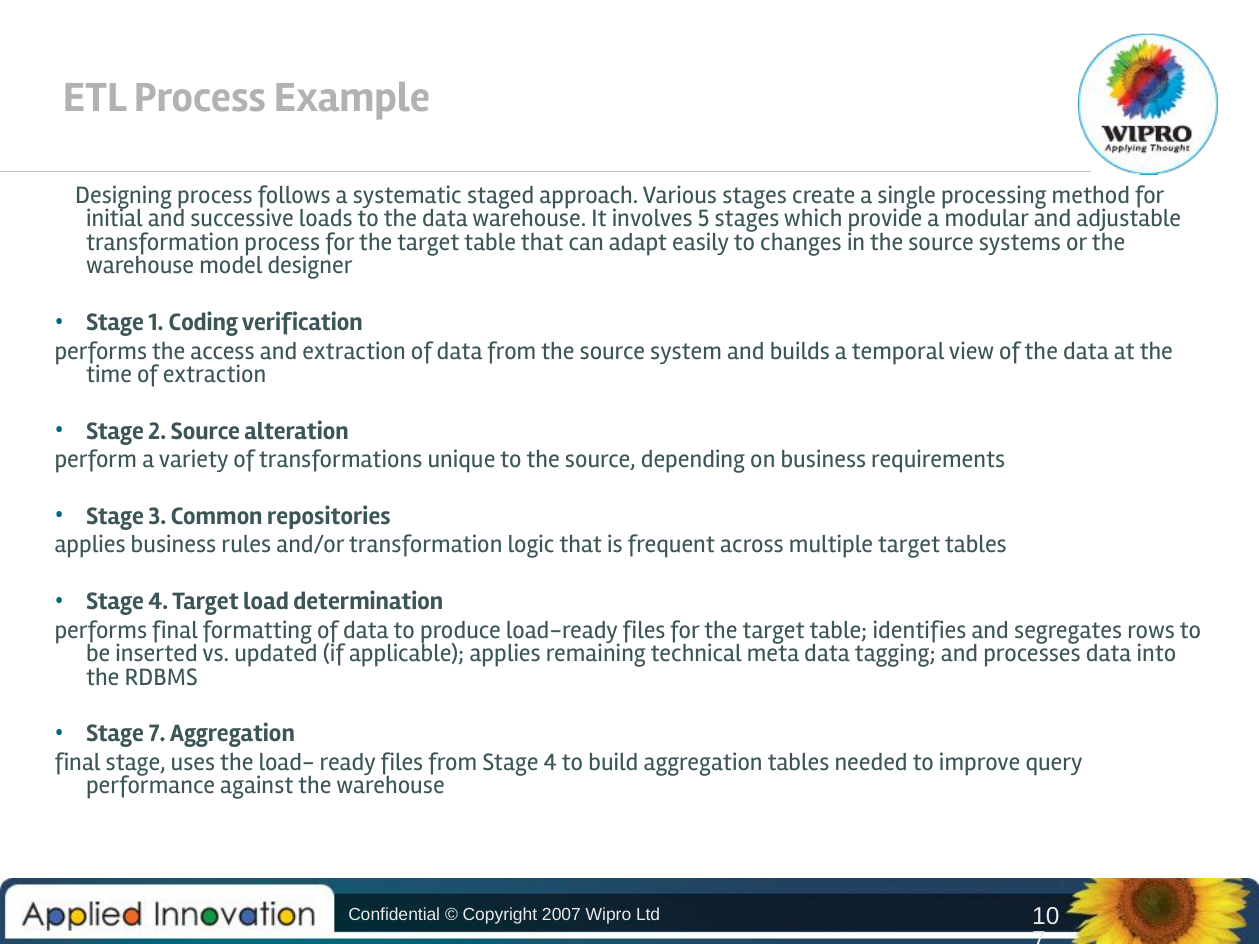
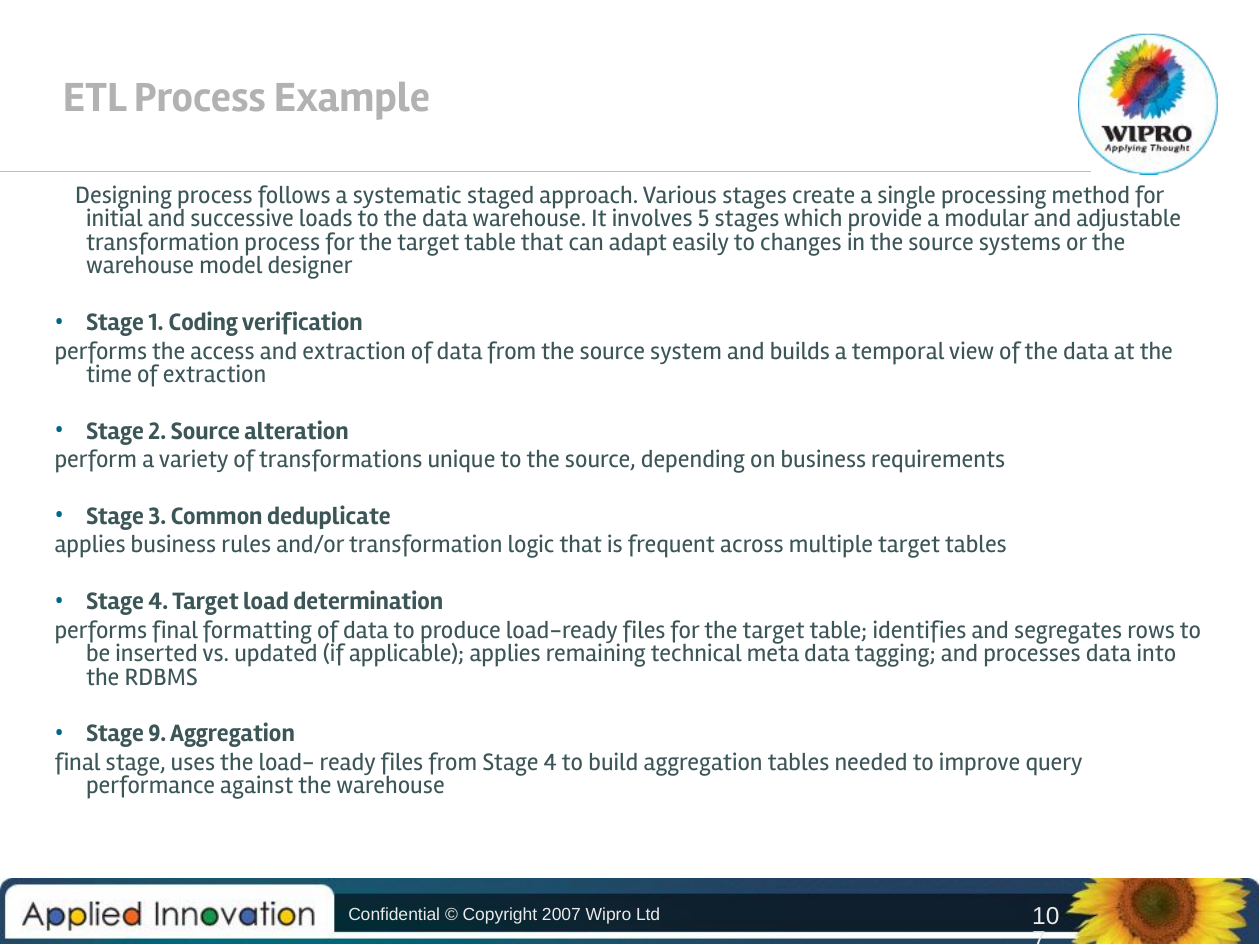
repositories: repositories -> deduplicate
Stage 7: 7 -> 9
